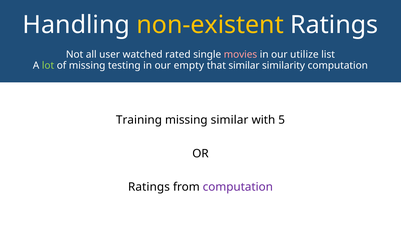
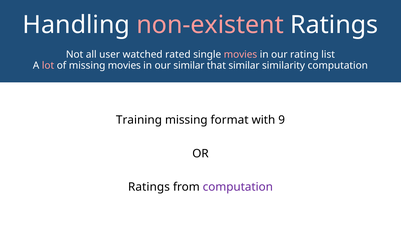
non-existent colour: yellow -> pink
utilize: utilize -> rating
lot colour: light green -> pink
missing testing: testing -> movies
our empty: empty -> similar
missing similar: similar -> format
5: 5 -> 9
